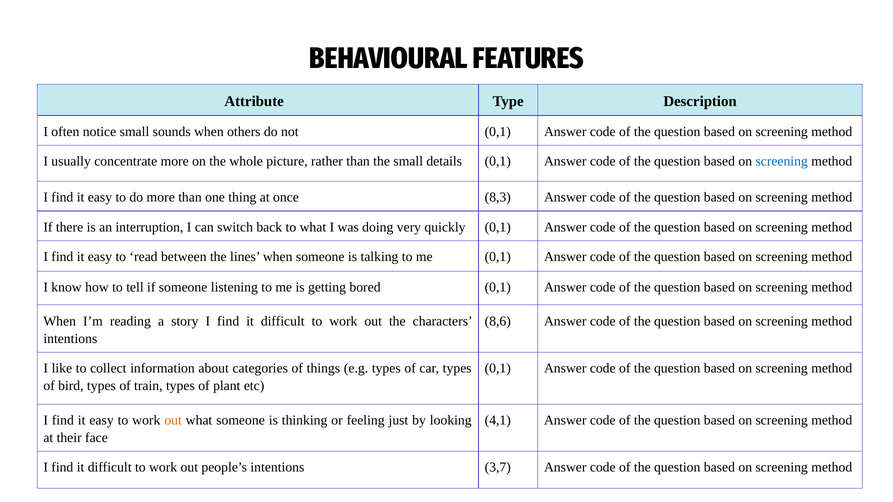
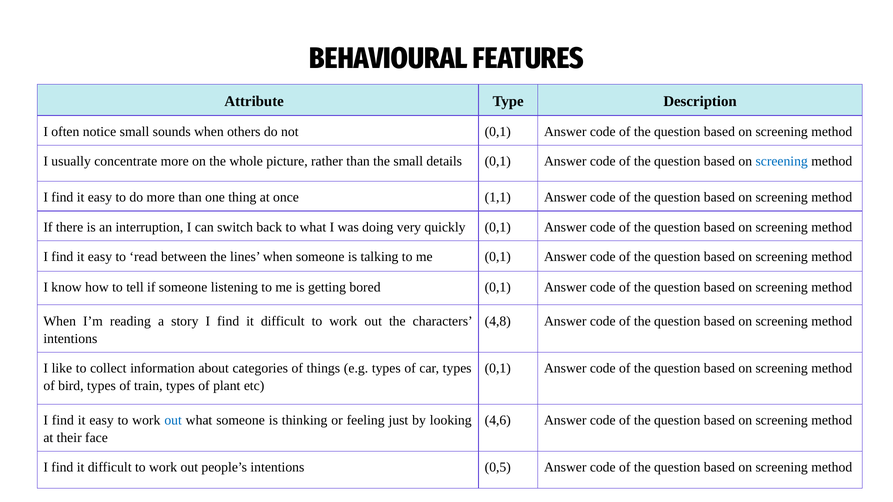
8,3: 8,3 -> 1,1
8,6: 8,6 -> 4,8
out at (173, 420) colour: orange -> blue
4,1: 4,1 -> 4,6
3,7: 3,7 -> 0,5
